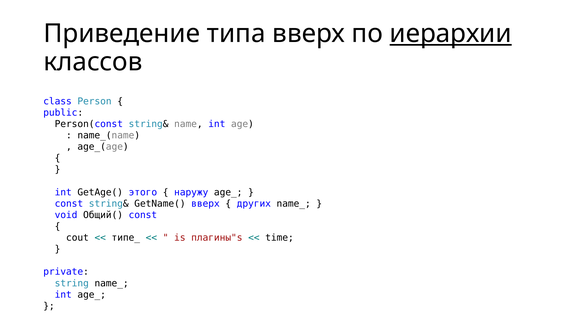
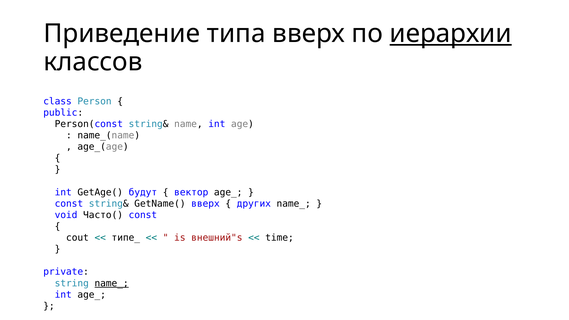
этого: этого -> будут
наружу: наружу -> вектор
Общий(: Общий( -> Часто(
плагины"s: плагины"s -> внешний"s
name_ at (112, 283) underline: none -> present
